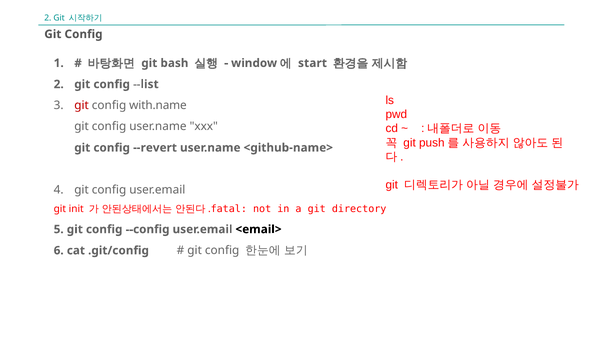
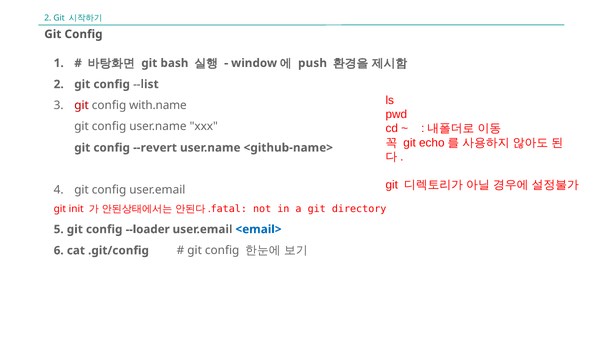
start: start -> push
push: push -> echo
--config: --config -> --loader
<email> colour: black -> blue
